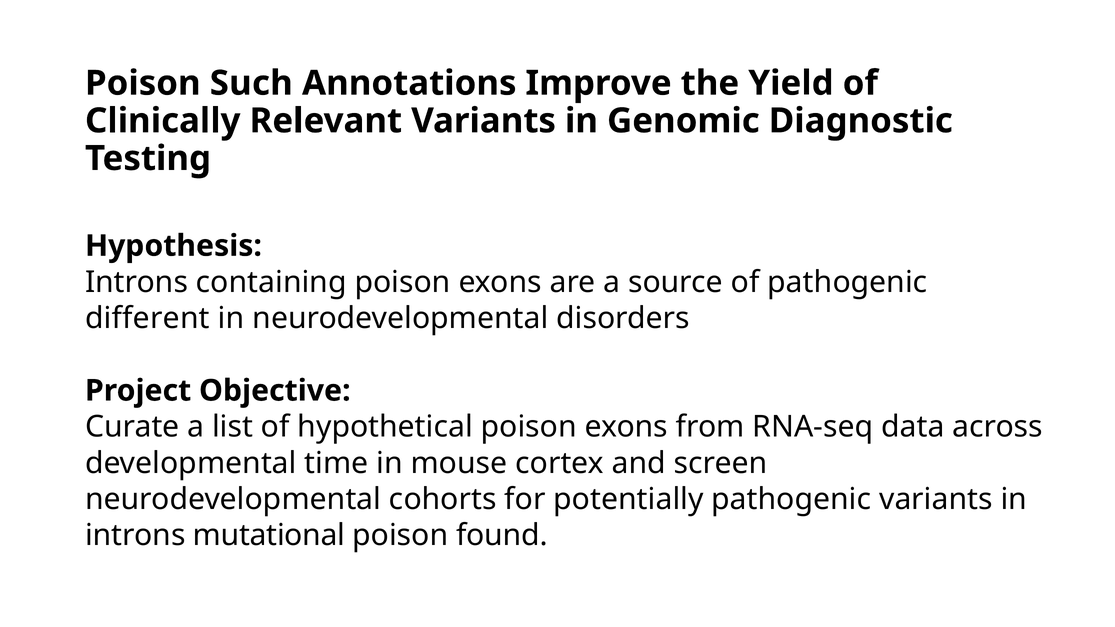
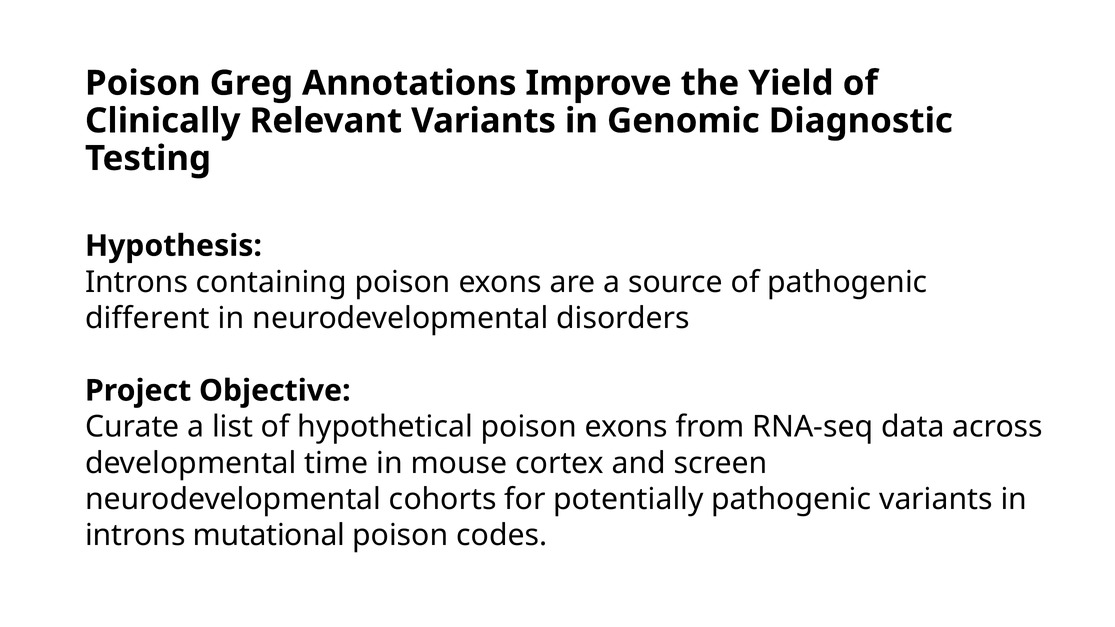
Such: Such -> Greg
found: found -> codes
